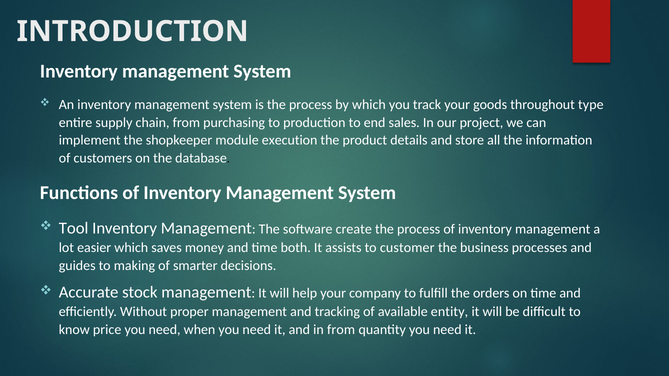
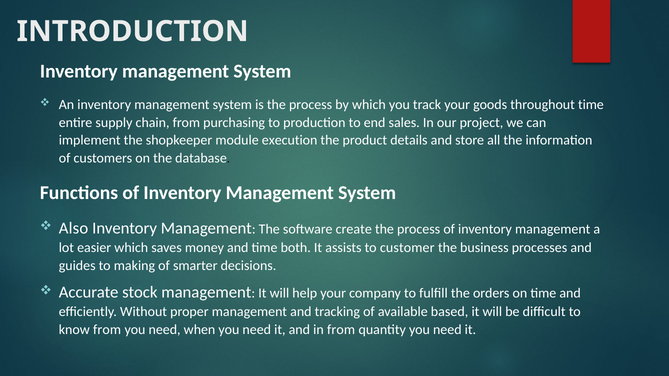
throughout type: type -> time
Tool: Tool -> Also
entity: entity -> based
know price: price -> from
